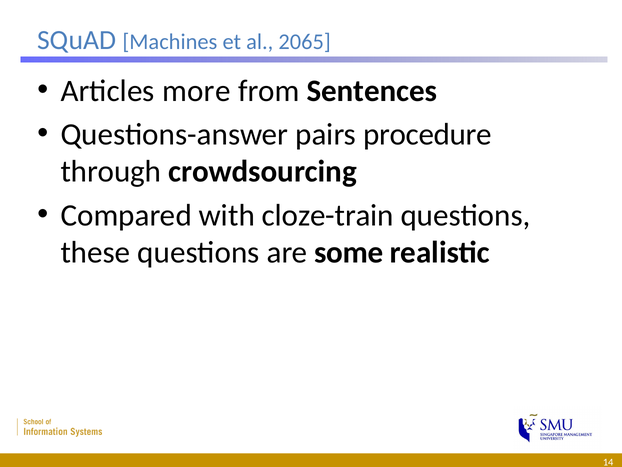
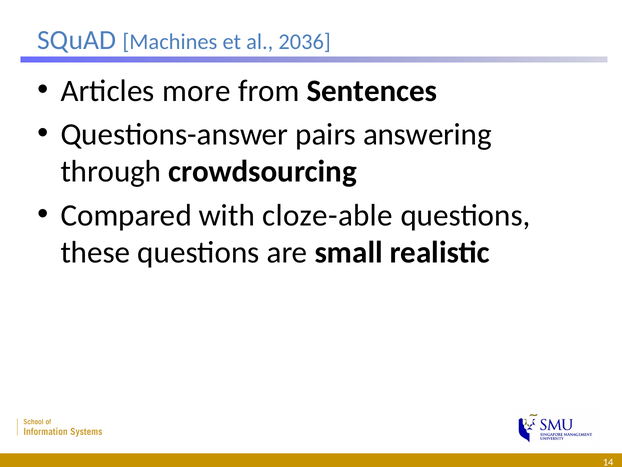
2065: 2065 -> 2036
procedure: procedure -> answering
cloze-train: cloze-train -> cloze-able
some: some -> small
